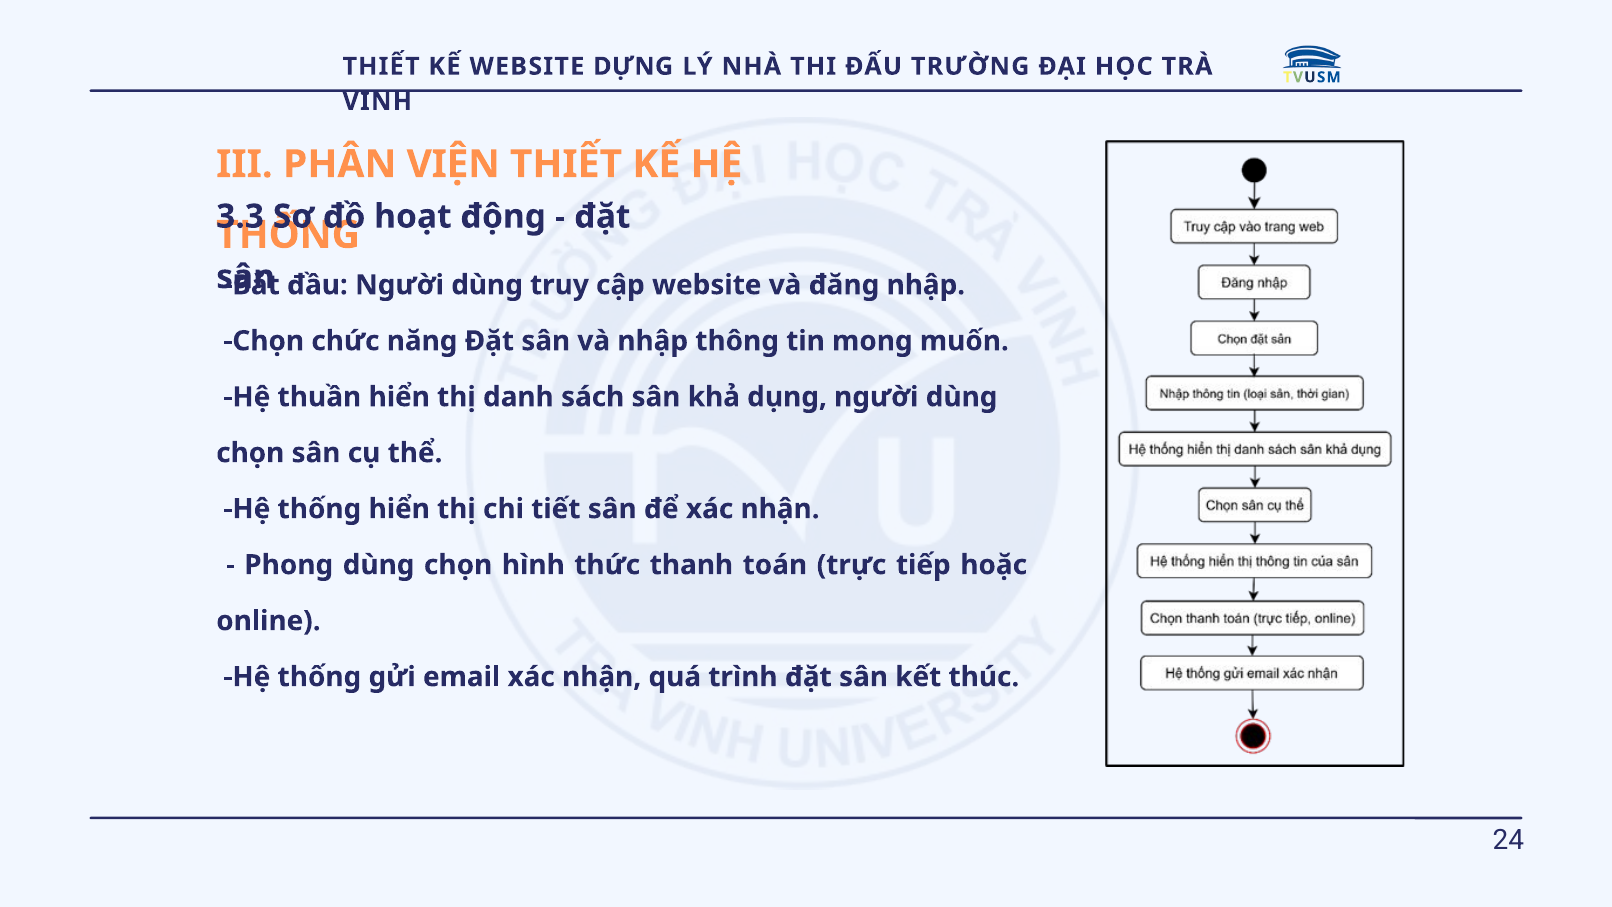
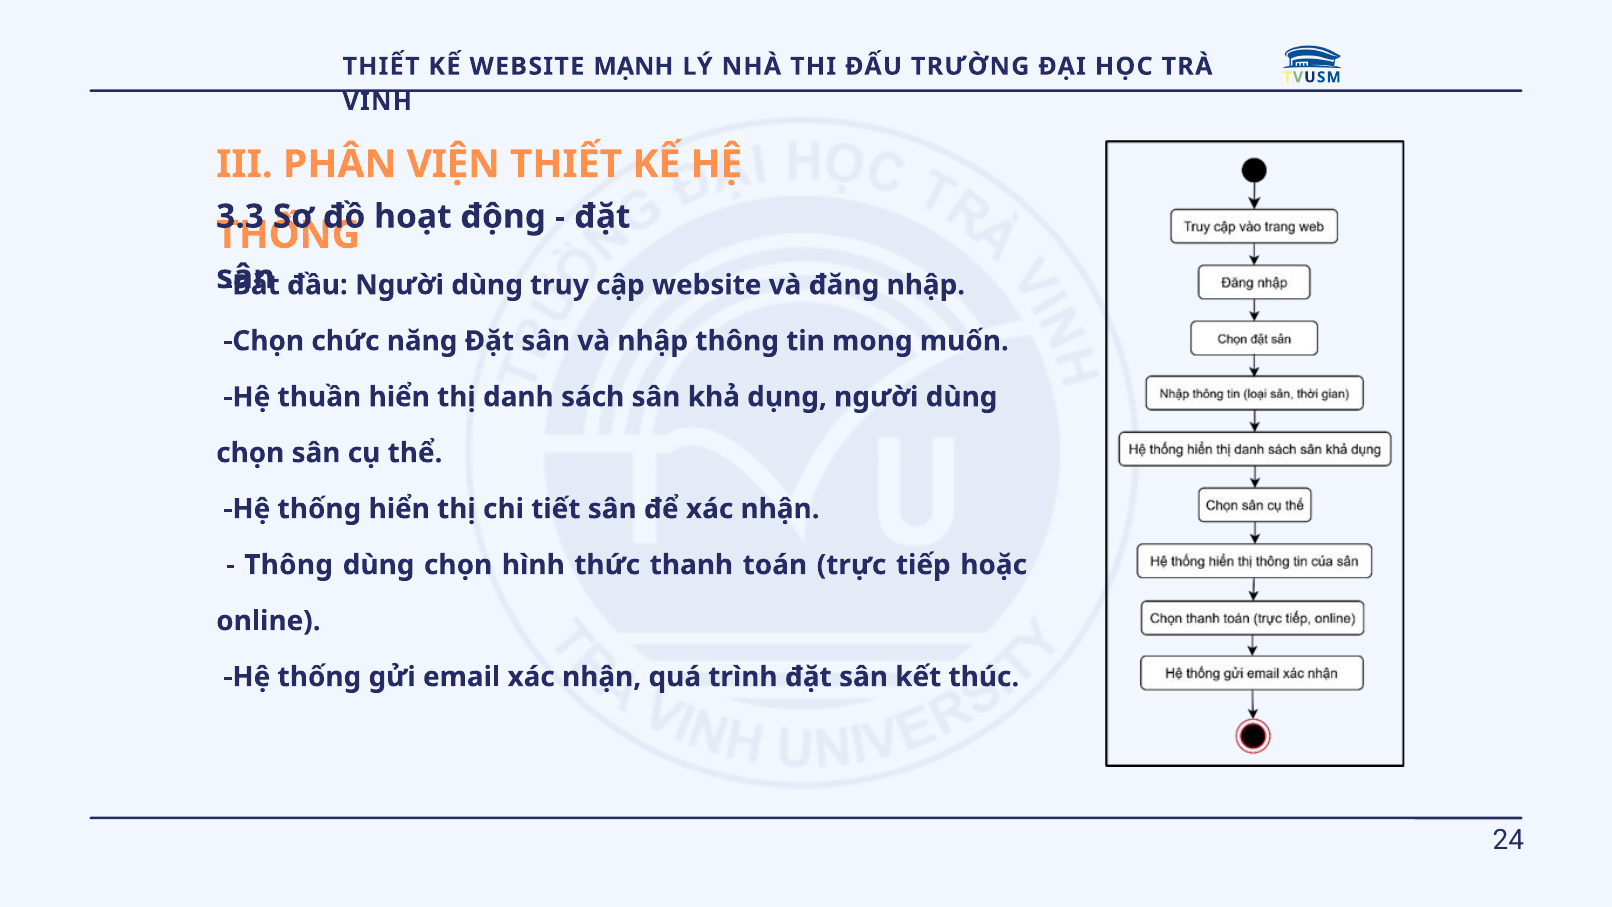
DỰNG: DỰNG -> MẠNH
Phong at (289, 565): Phong -> Thông
